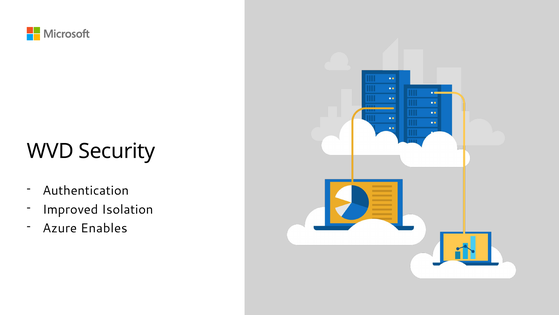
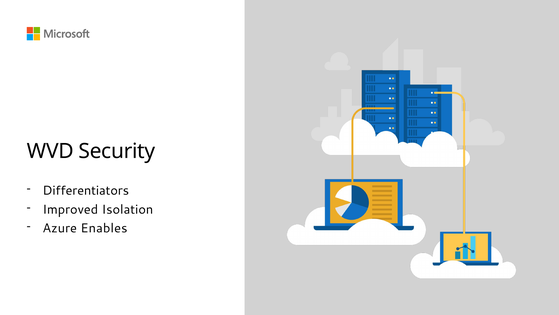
Authentication: Authentication -> Differentiators
